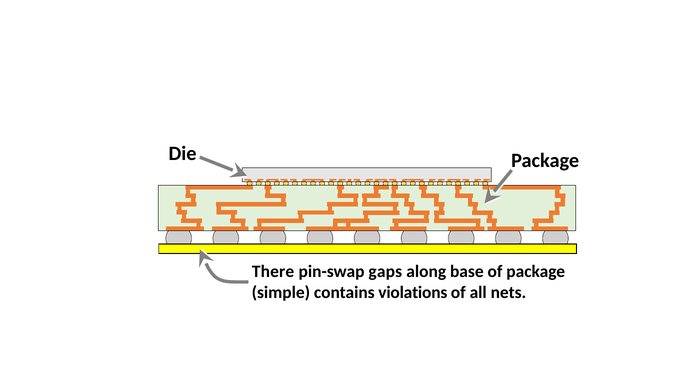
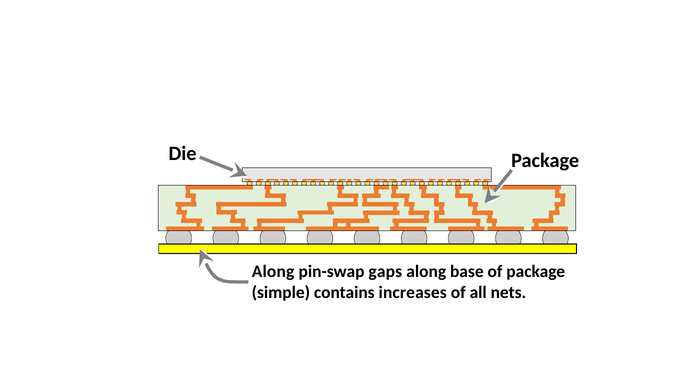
There at (273, 271): There -> Along
violations: violations -> increases
